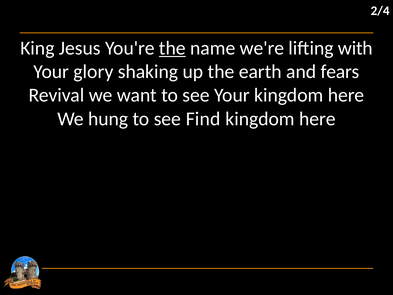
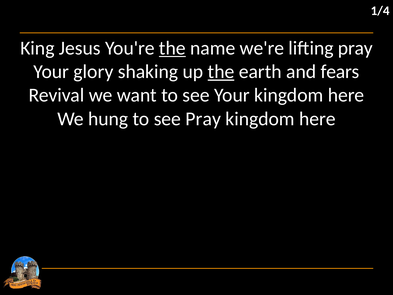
2/4: 2/4 -> 1/4
lifting with: with -> pray
the at (221, 72) underline: none -> present
see Find: Find -> Pray
